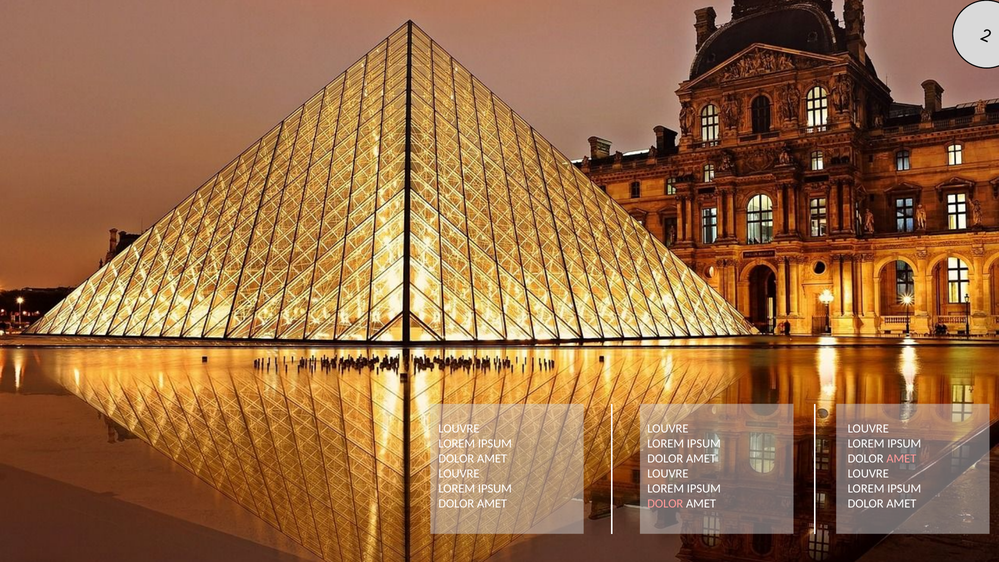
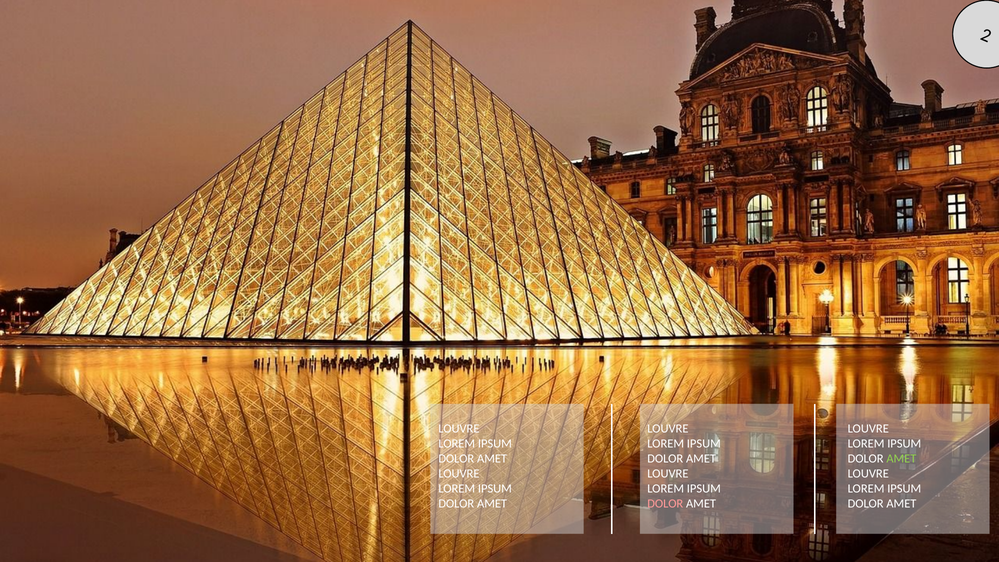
AMET at (901, 458) colour: pink -> light green
